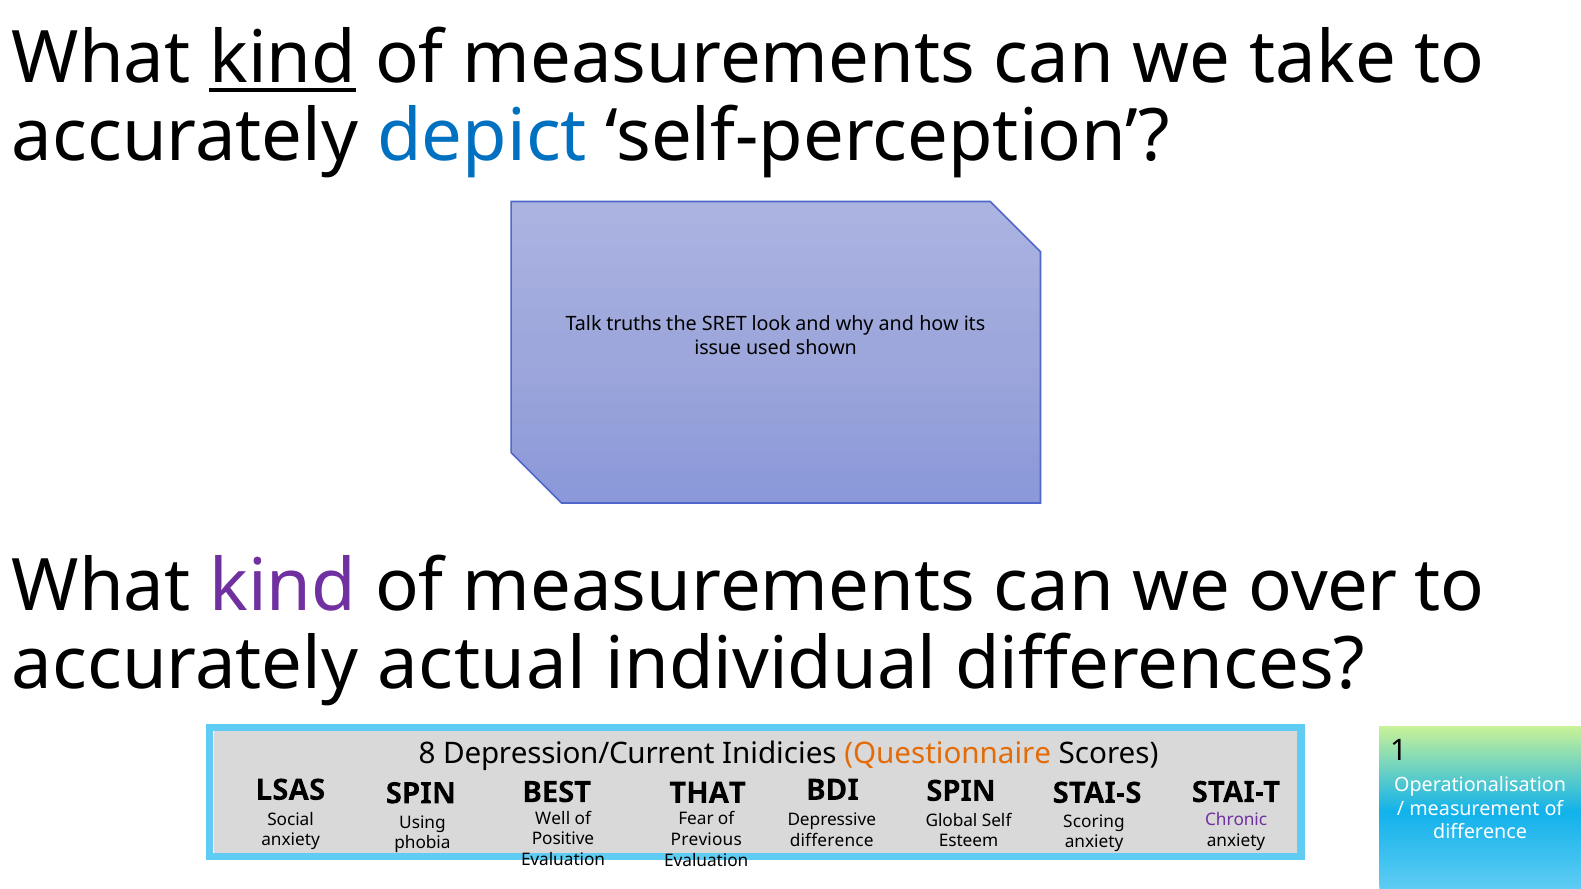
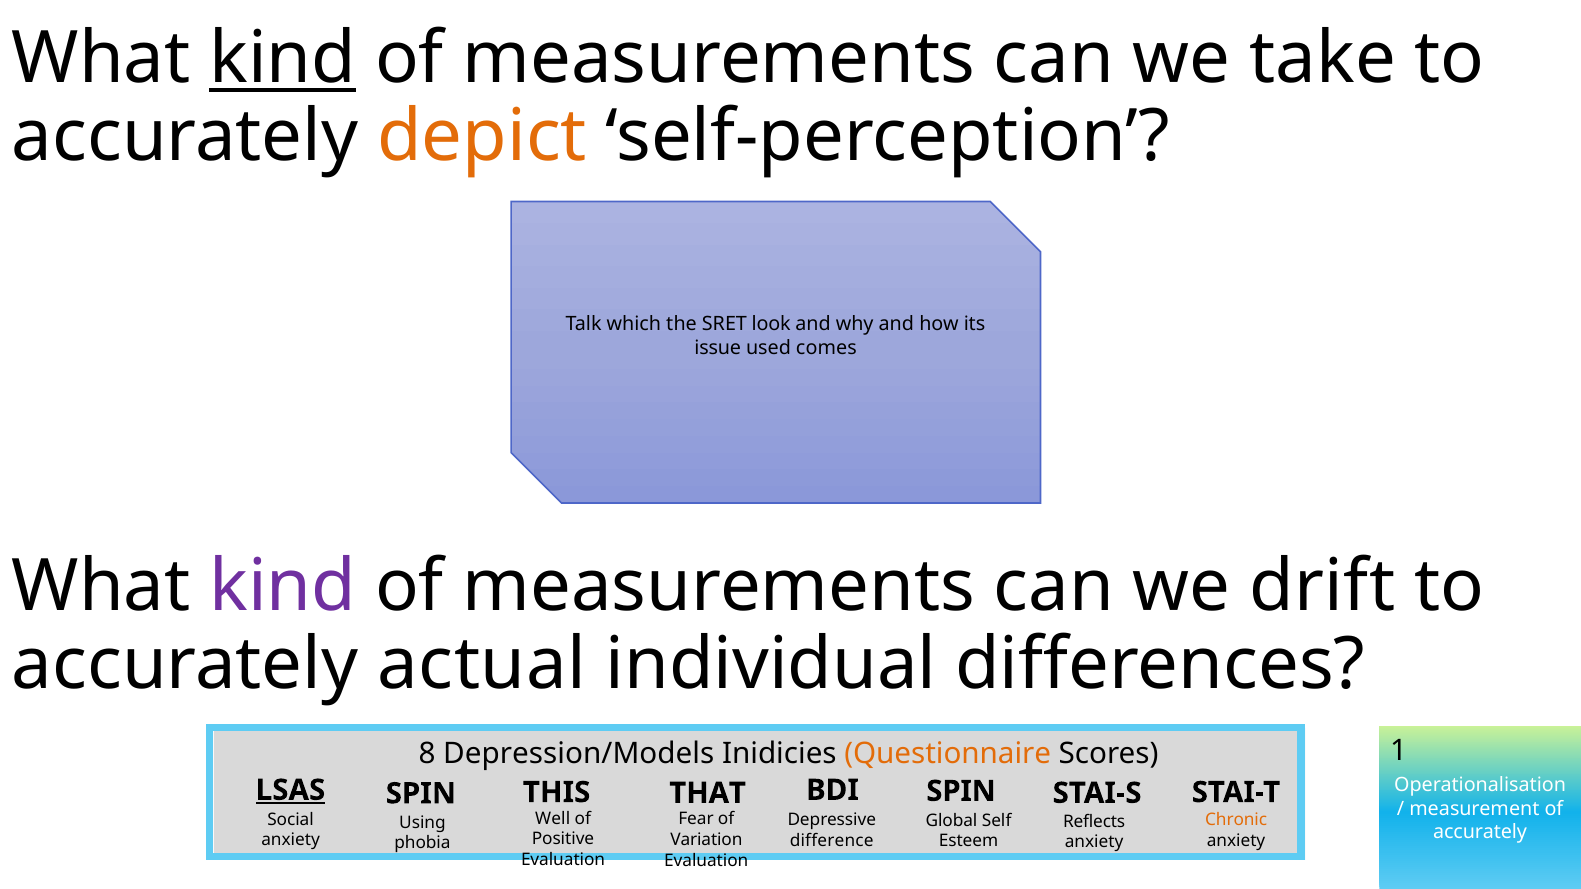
depict colour: blue -> orange
truths: truths -> which
shown: shown -> comes
over: over -> drift
Depression/Current: Depression/Current -> Depression/Models
LSAS underline: none -> present
BEST: BEST -> THIS
Chronic colour: purple -> orange
Scoring: Scoring -> Reflects
difference at (1480, 833): difference -> accurately
Previous: Previous -> Variation
